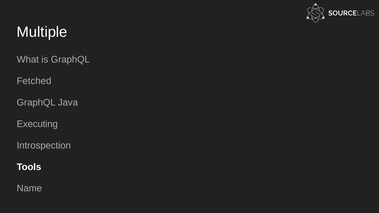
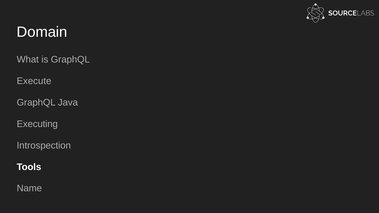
Multiple: Multiple -> Domain
Fetched: Fetched -> Execute
